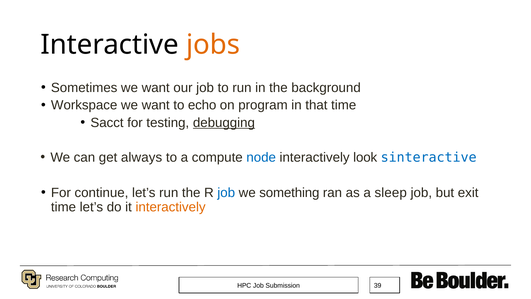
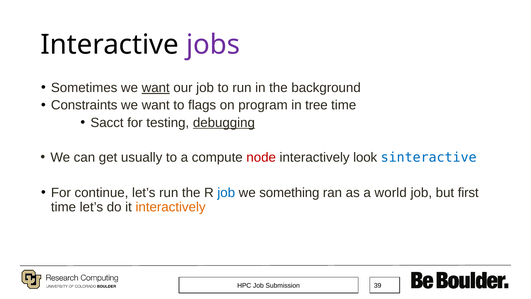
jobs colour: orange -> purple
want at (156, 88) underline: none -> present
Workspace: Workspace -> Constraints
echo: echo -> flags
that: that -> tree
always: always -> usually
node colour: blue -> red
sleep: sleep -> world
exit: exit -> first
